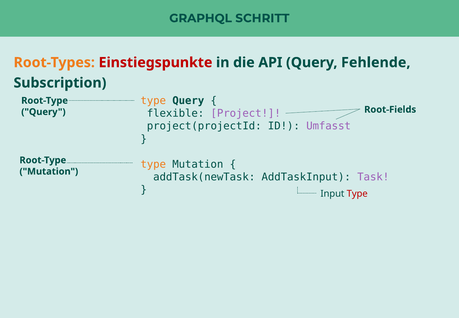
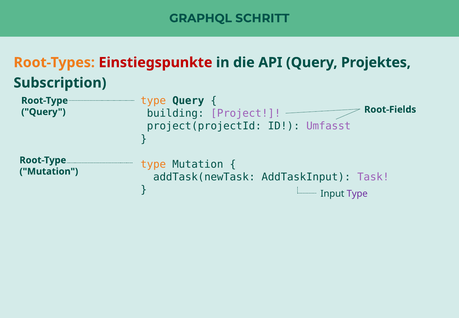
Fehlende: Fehlende -> Projektes
flexible: flexible -> building
Type at (357, 194) colour: red -> purple
